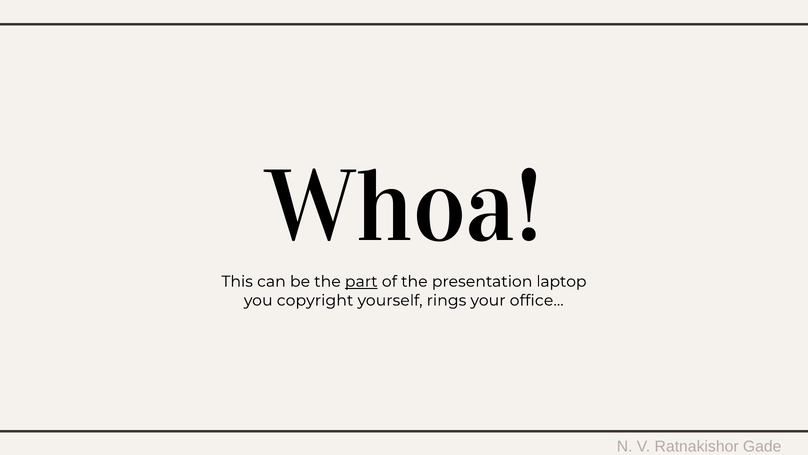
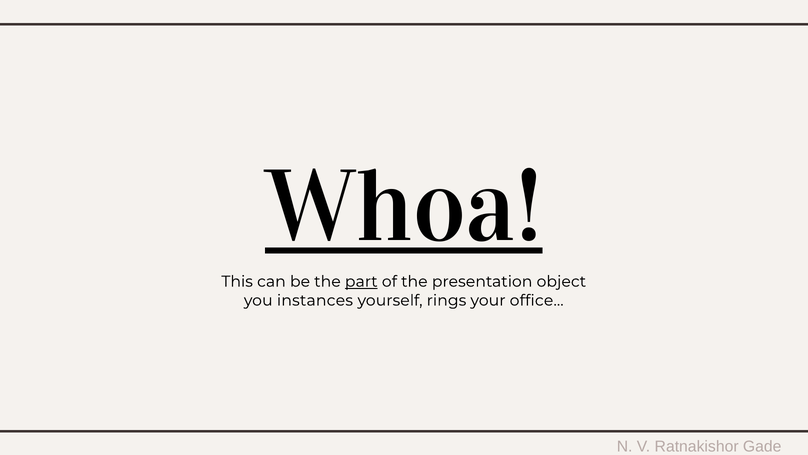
Whoa underline: none -> present
laptop: laptop -> object
copyright: copyright -> instances
